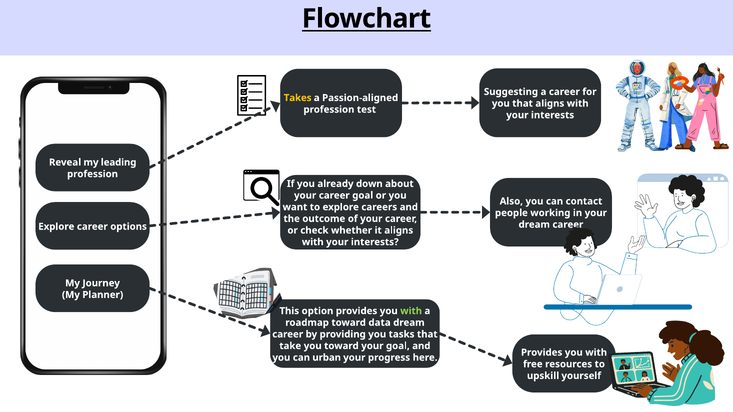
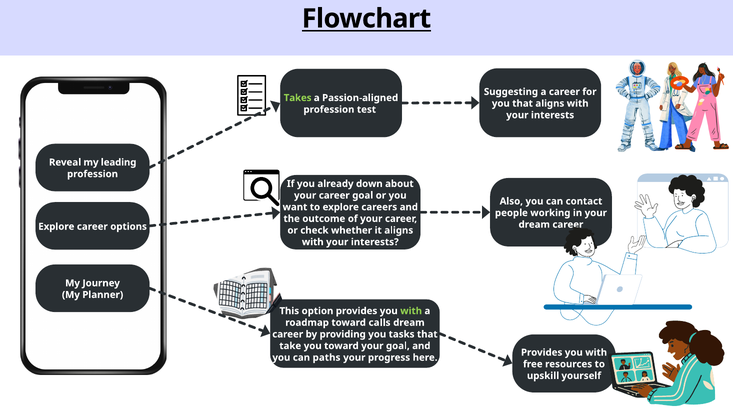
Takes colour: yellow -> light green
data: data -> calls
urban: urban -> paths
